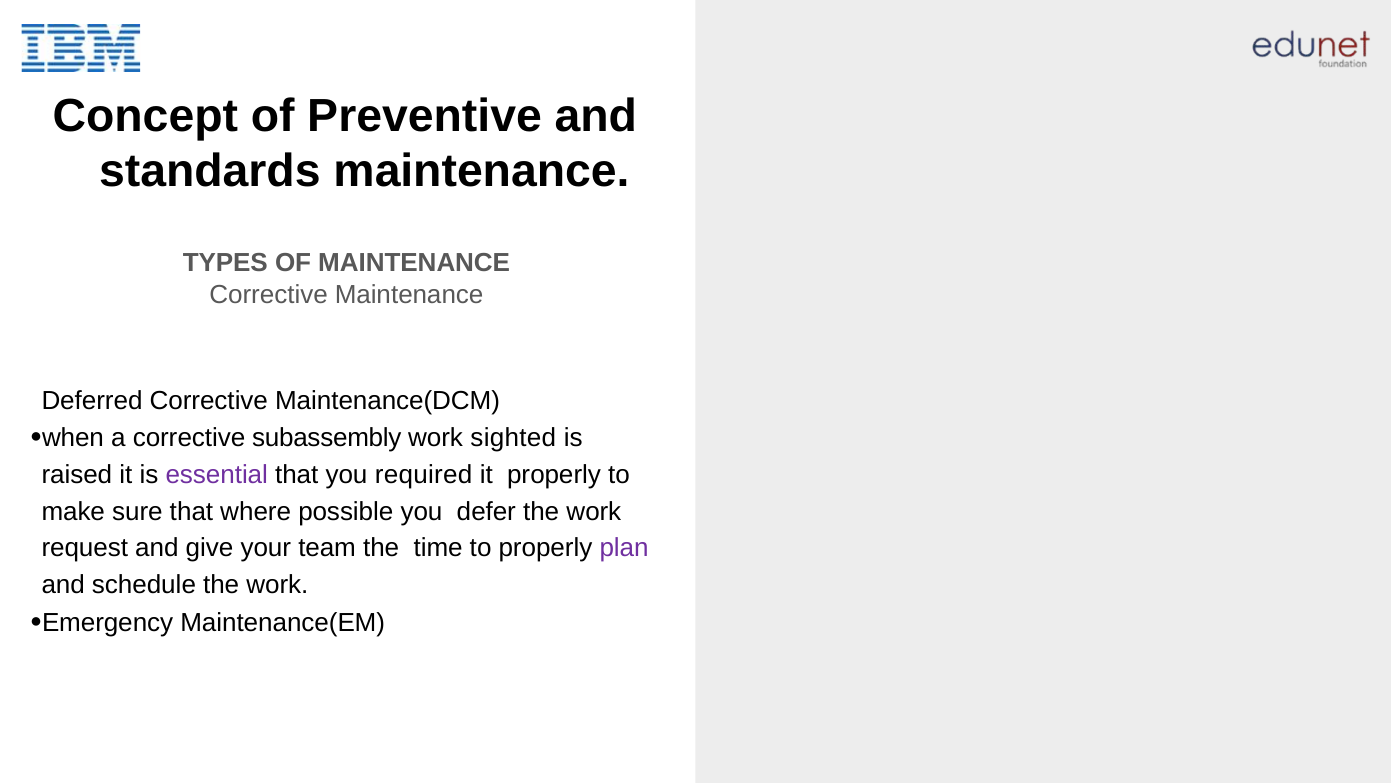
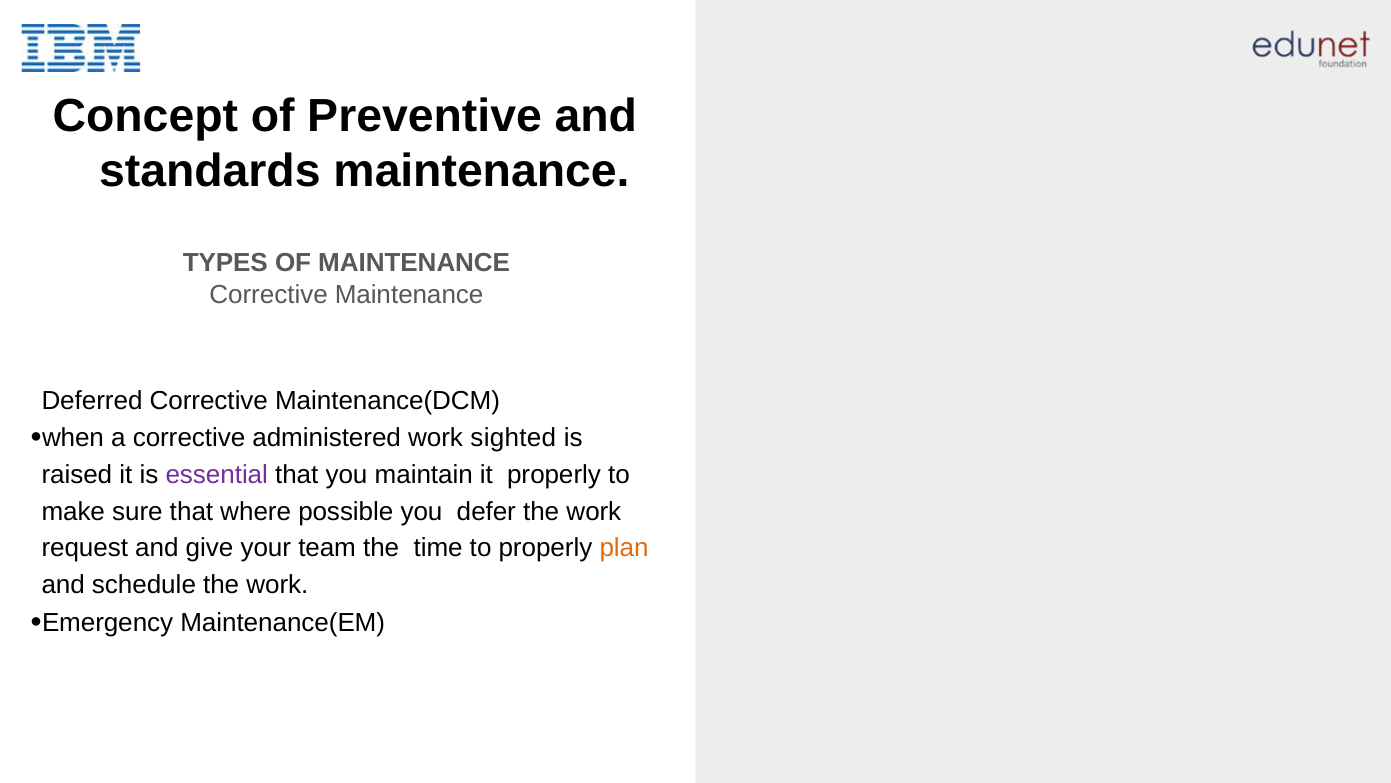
subassembly: subassembly -> administered
required: required -> maintain
plan colour: purple -> orange
